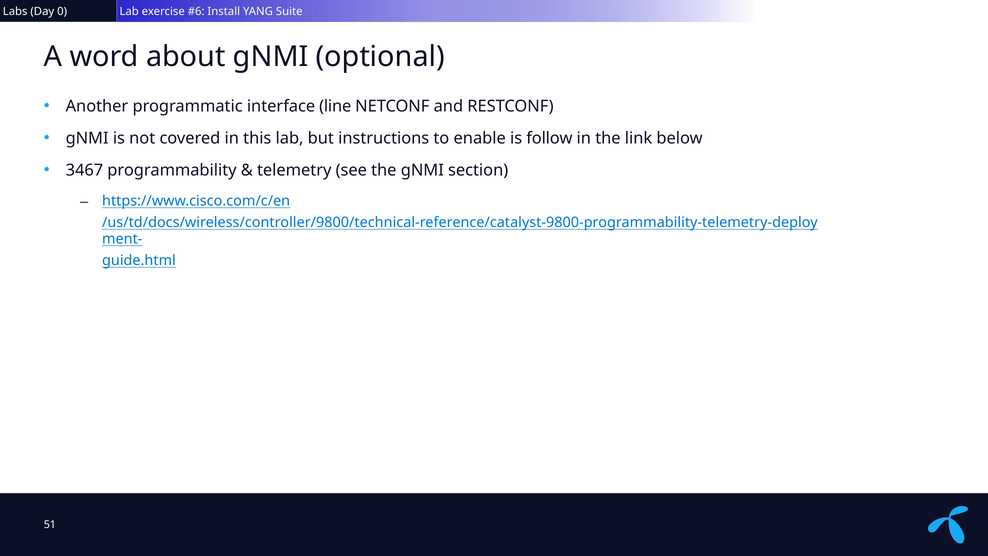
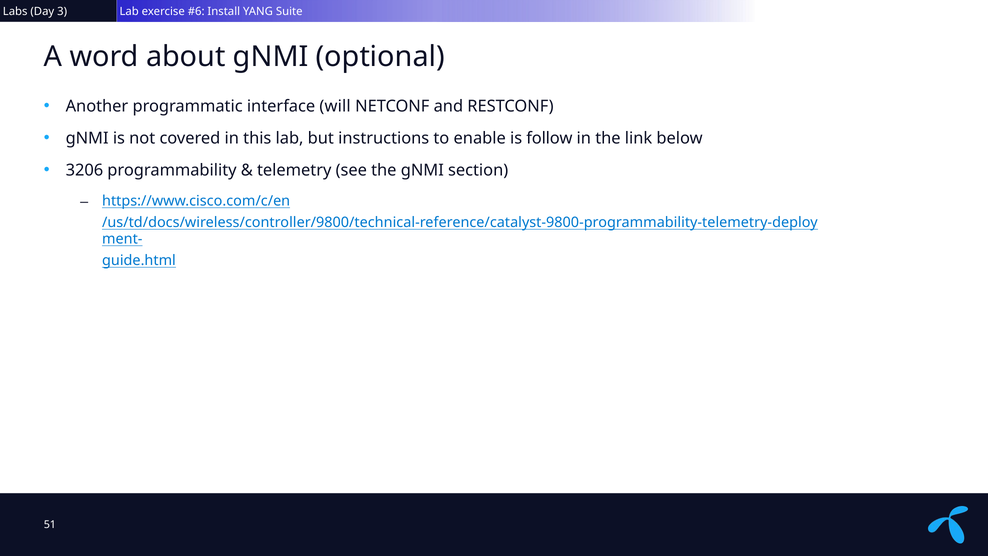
0: 0 -> 3
line: line -> will
3467: 3467 -> 3206
